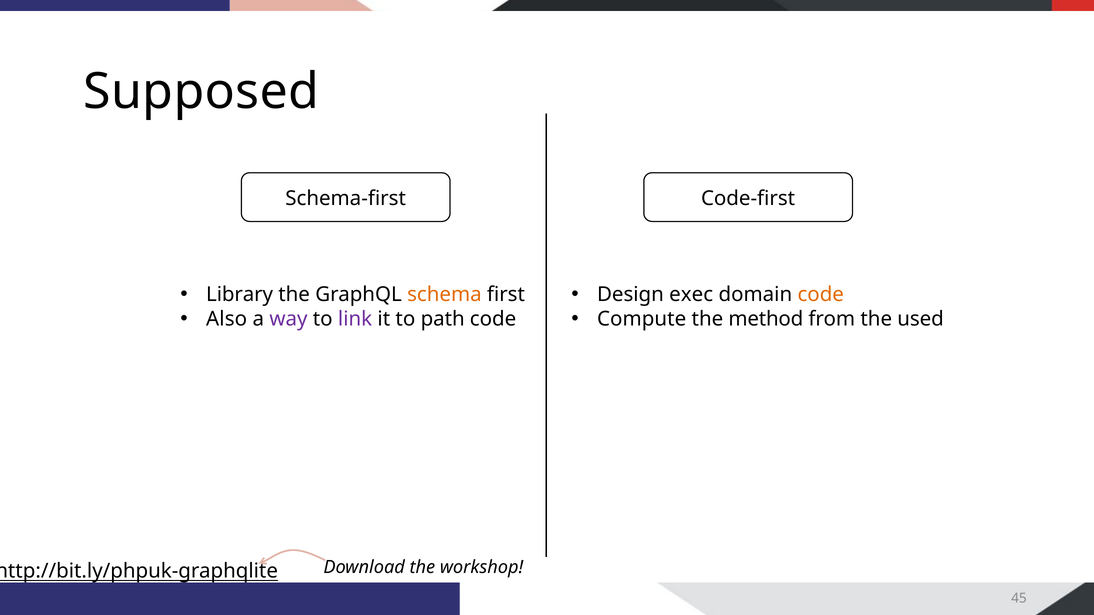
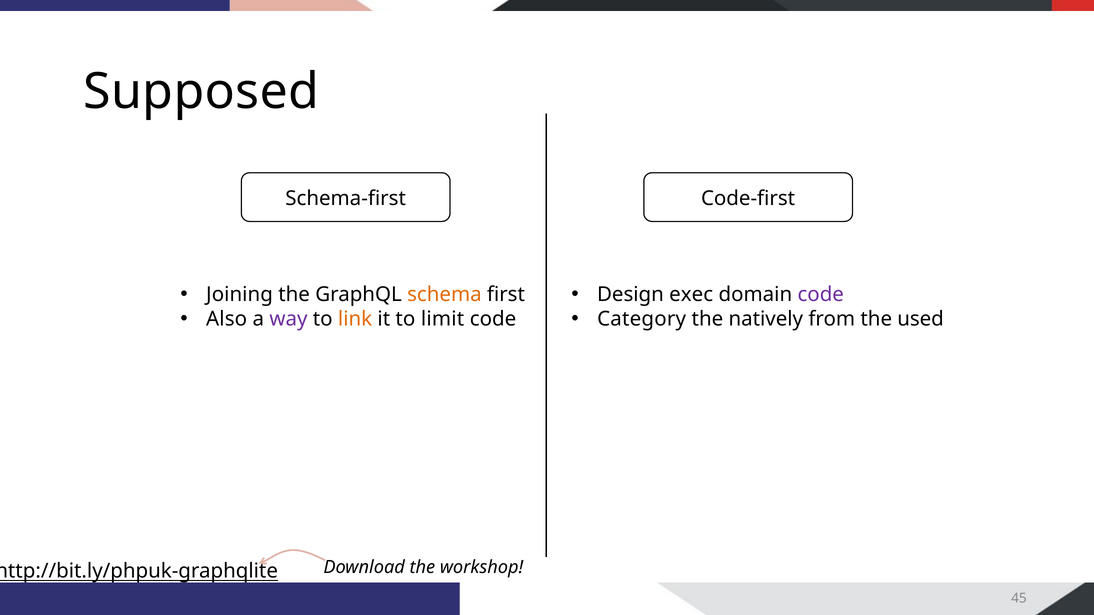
Library: Library -> Joining
code at (821, 295) colour: orange -> purple
link colour: purple -> orange
path: path -> limit
Compute: Compute -> Category
method: method -> natively
